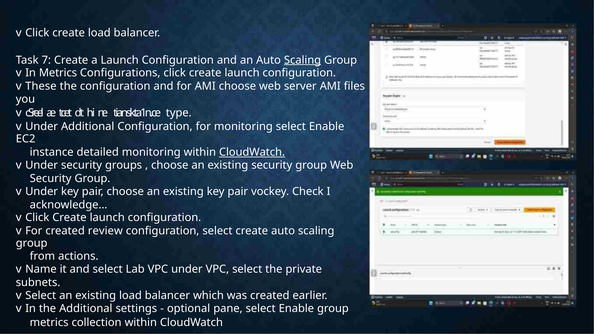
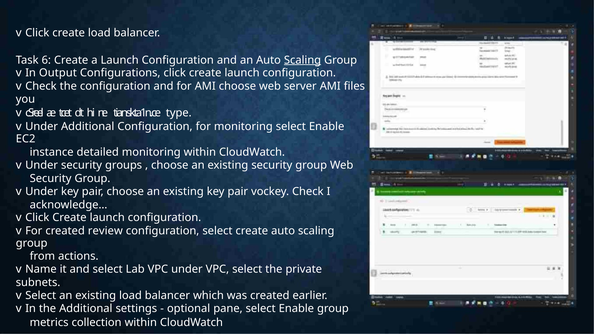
7: 7 -> 6
In Metrics: Metrics -> Output
v These: These -> Check
CloudWatch at (252, 152) underline: present -> none
